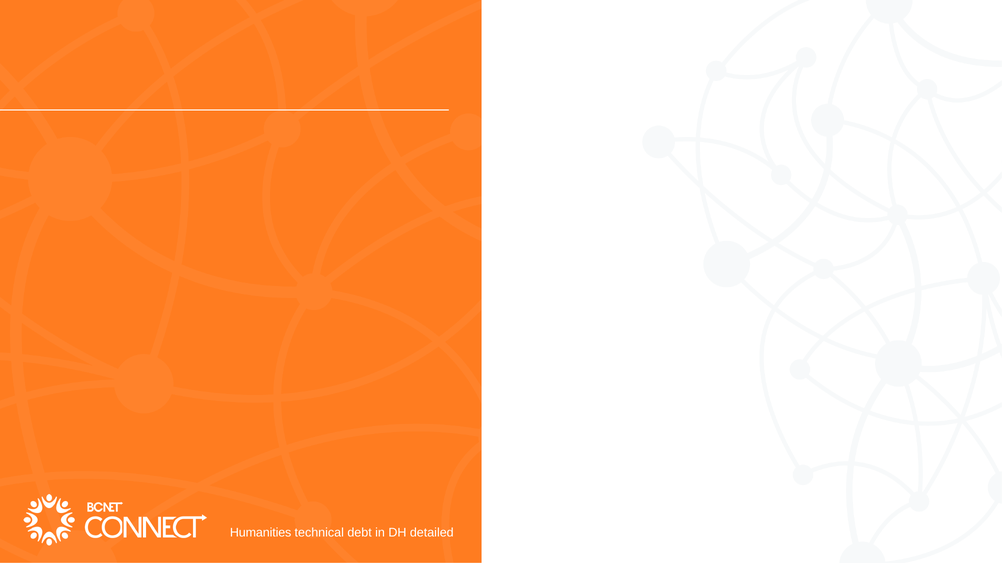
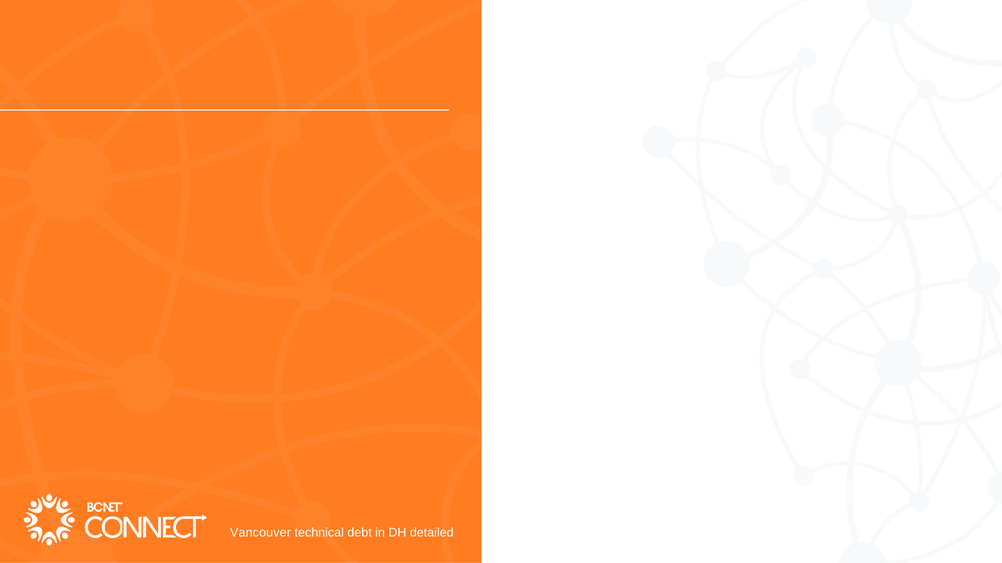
Humanities: Humanities -> Vancouver
